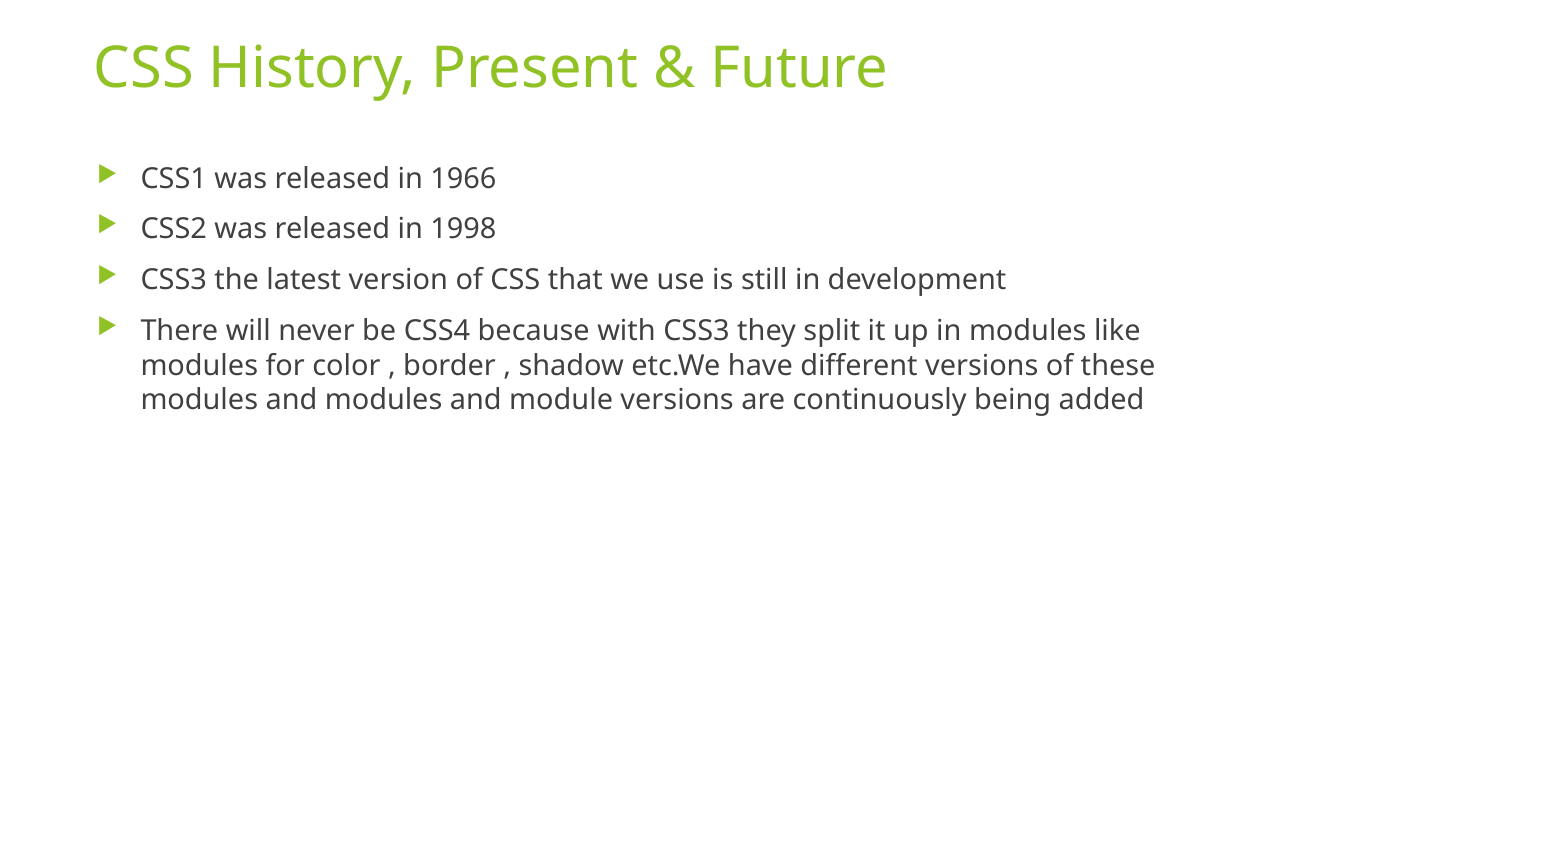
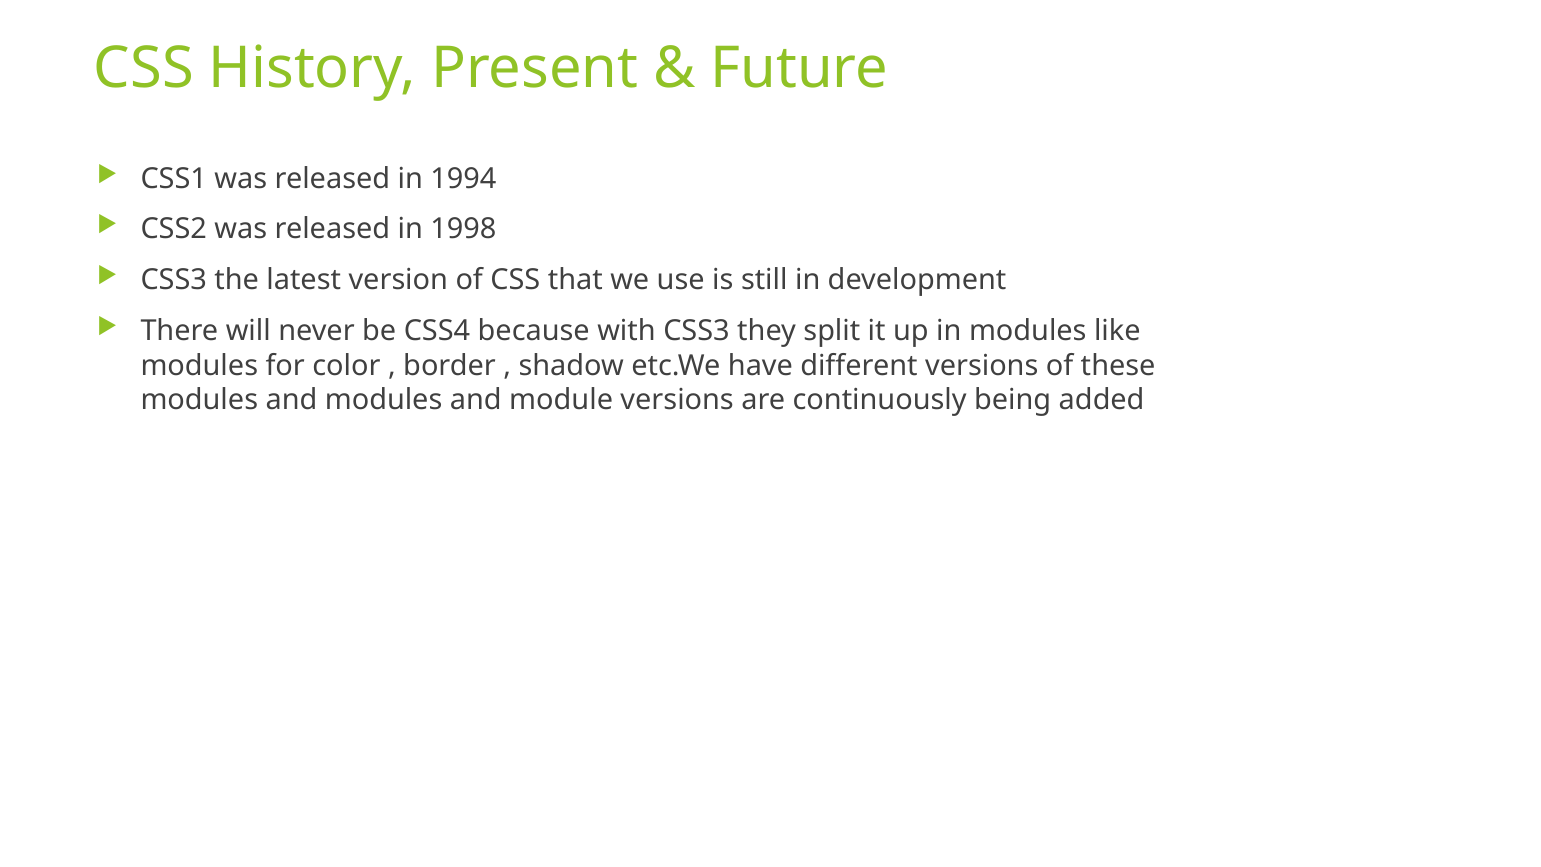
1966: 1966 -> 1994
